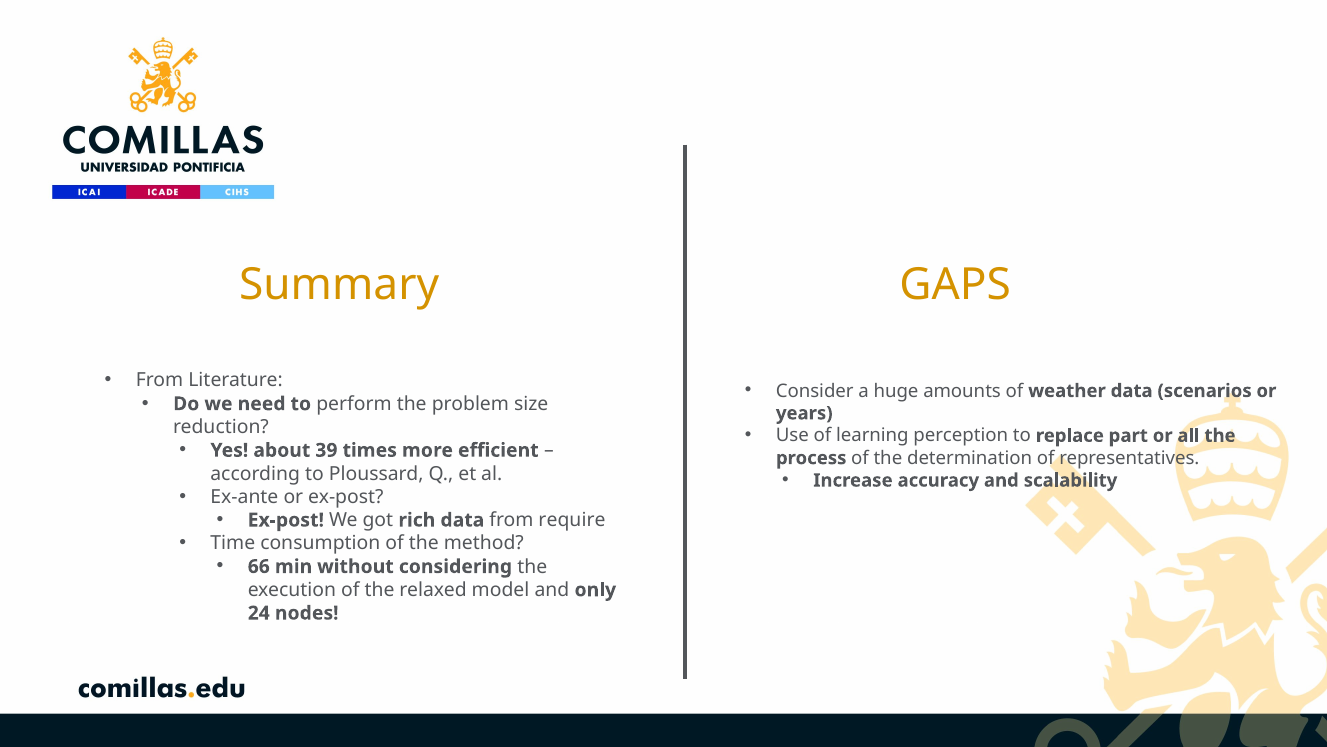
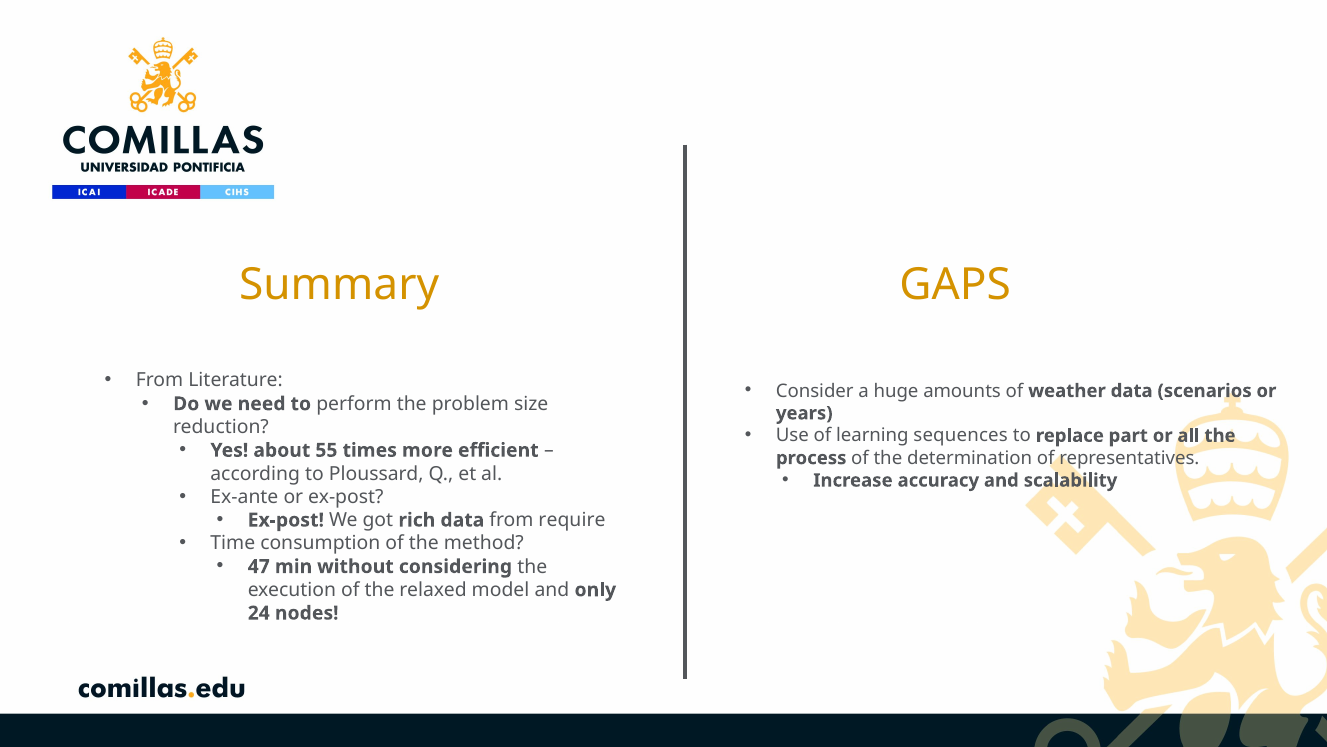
perception: perception -> sequences
39: 39 -> 55
66: 66 -> 47
